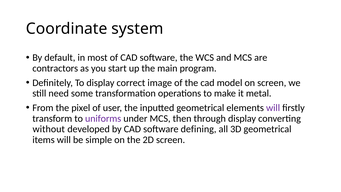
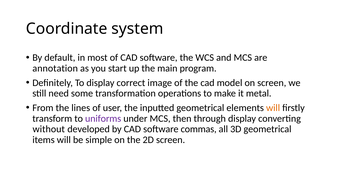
contractors: contractors -> annotation
pixel: pixel -> lines
will at (273, 108) colour: purple -> orange
defining: defining -> commas
